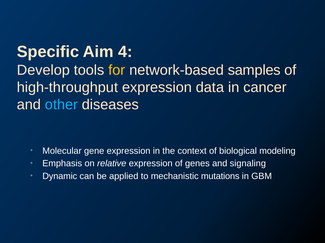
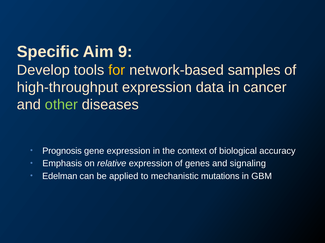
4: 4 -> 9
other colour: light blue -> light green
Molecular: Molecular -> Prognosis
modeling: modeling -> accuracy
Dynamic: Dynamic -> Edelman
